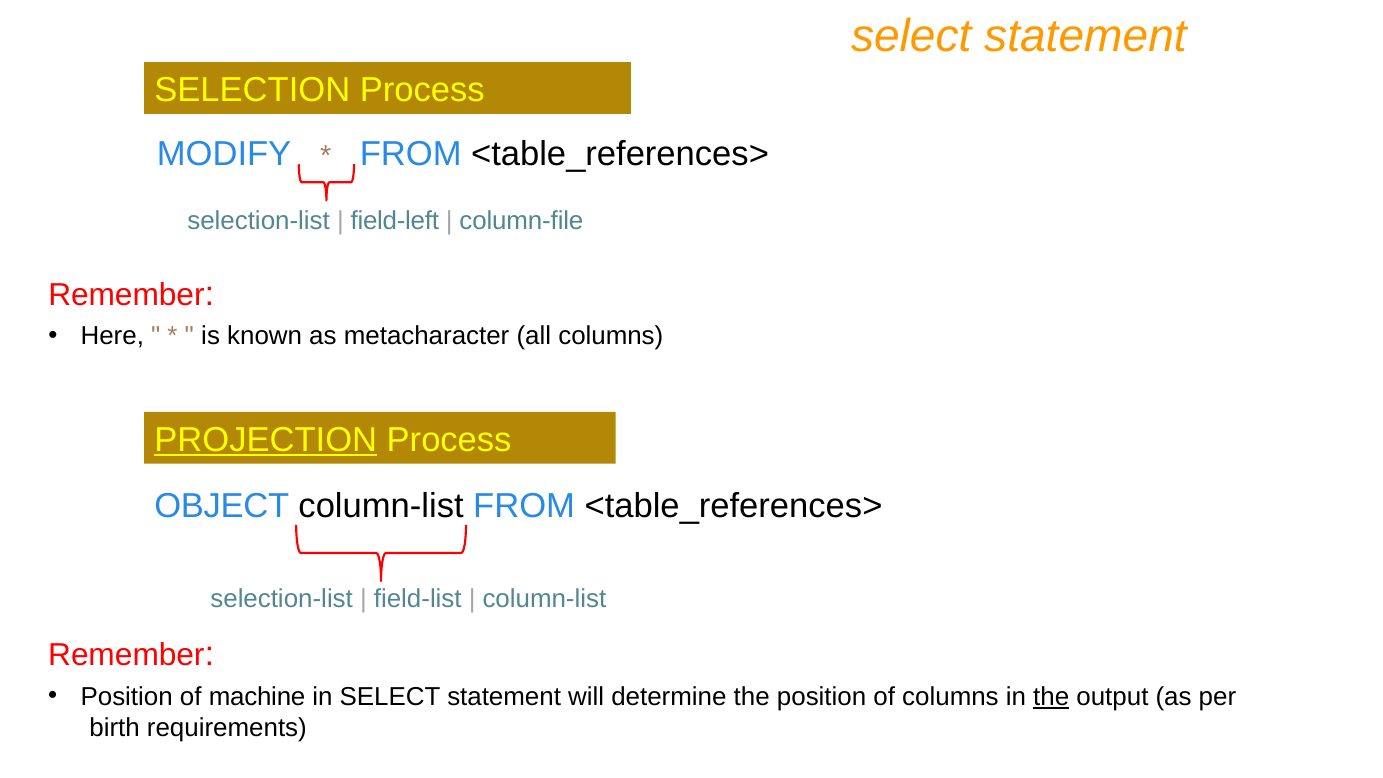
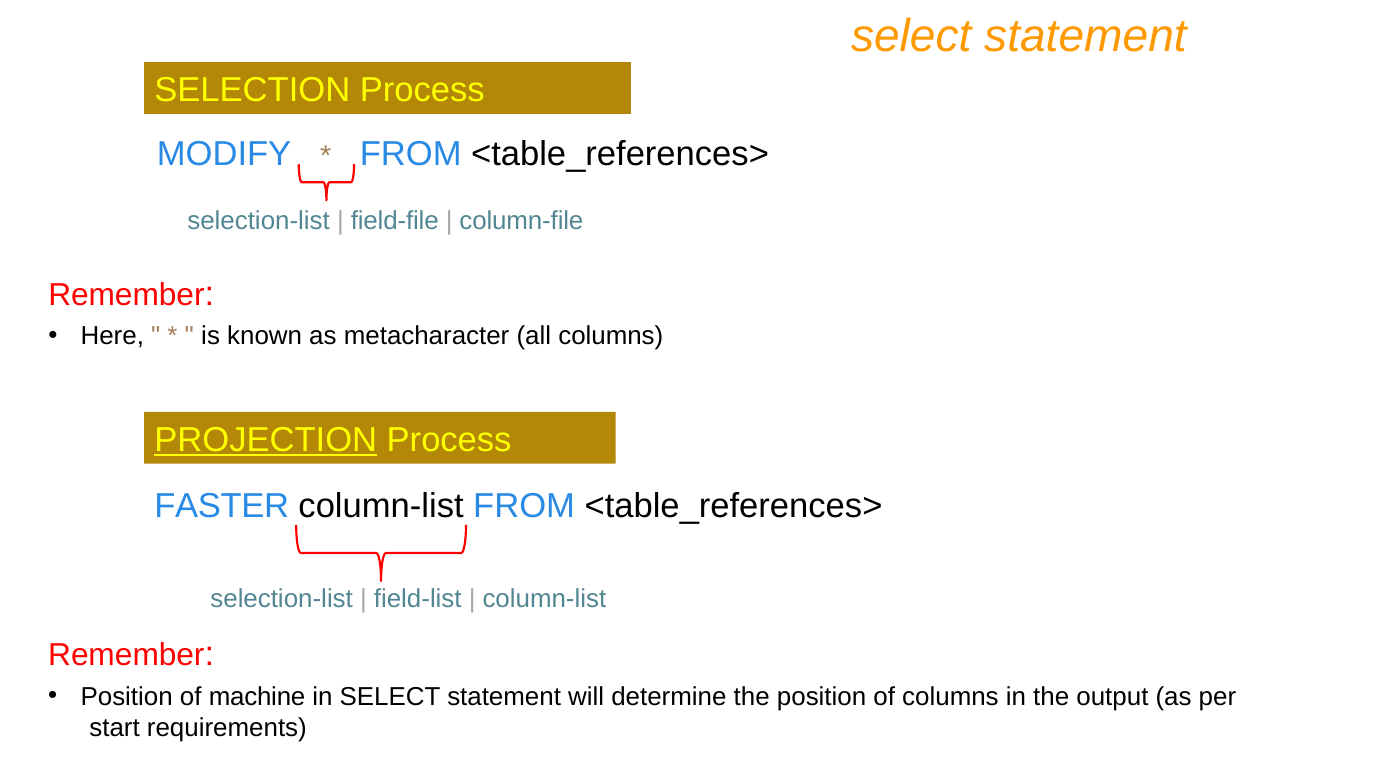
field-left: field-left -> field-file
OBJECT: OBJECT -> FASTER
the at (1051, 697) underline: present -> none
birth: birth -> start
